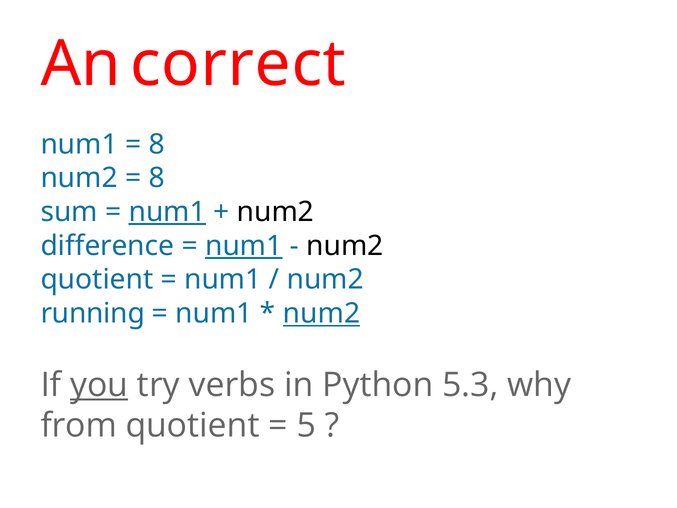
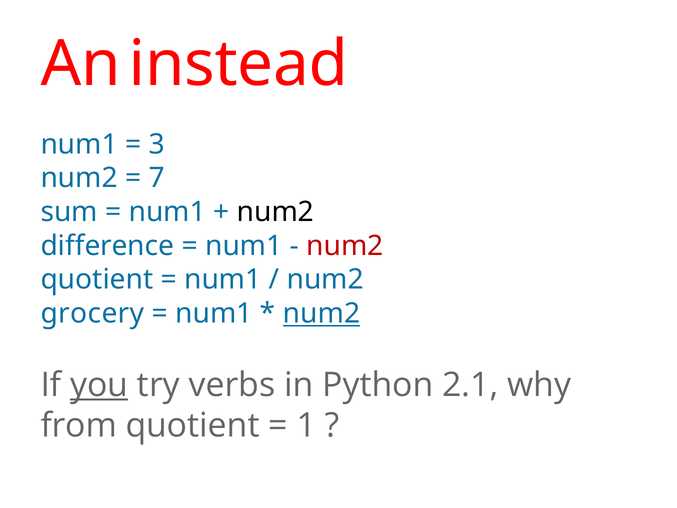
correct: correct -> instead
8 at (157, 144): 8 -> 3
8 at (157, 178): 8 -> 7
num1 at (167, 212) underline: present -> none
num1 at (244, 246) underline: present -> none
num2 at (345, 246) colour: black -> red
running: running -> grocery
5.3: 5.3 -> 2.1
5: 5 -> 1
